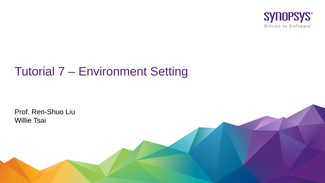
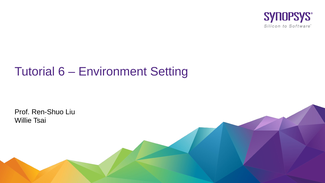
7: 7 -> 6
